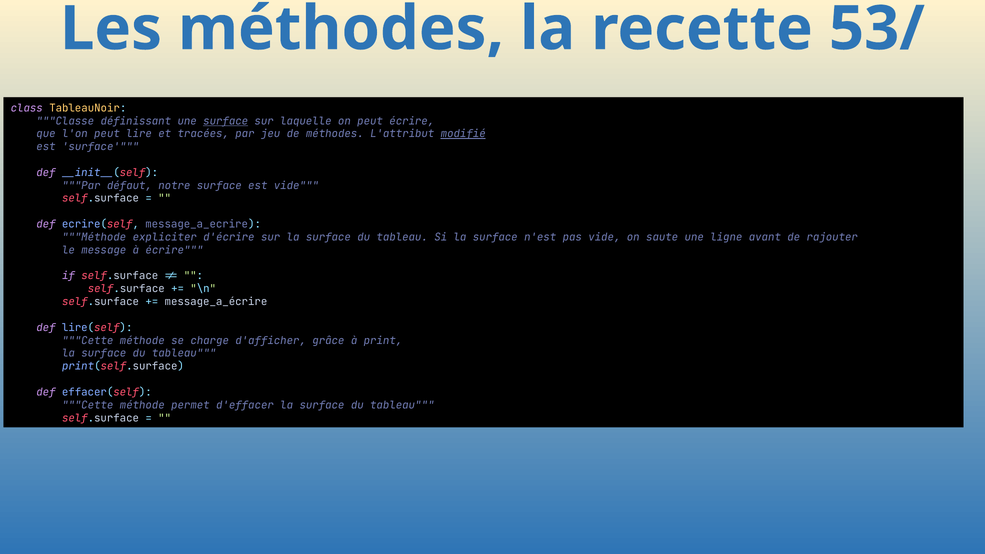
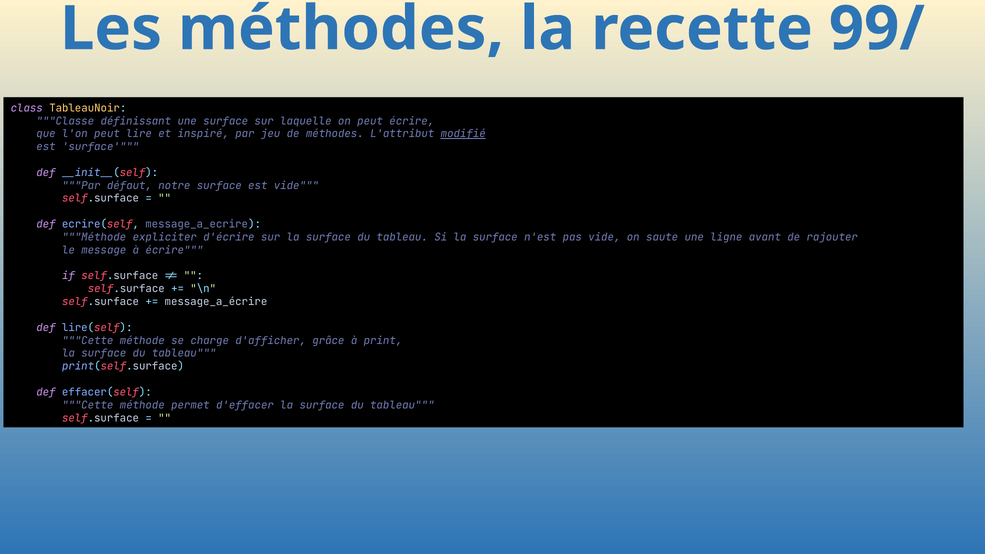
53/: 53/ -> 99/
surface at (226, 121) underline: present -> none
tracées: tracées -> inspiré
